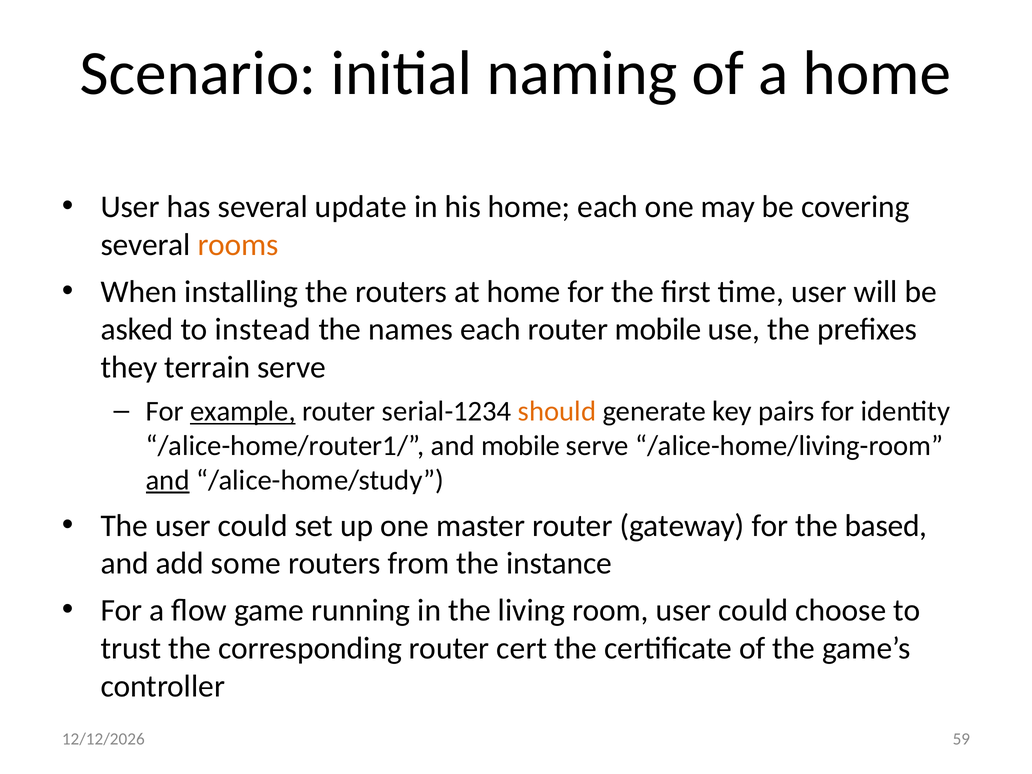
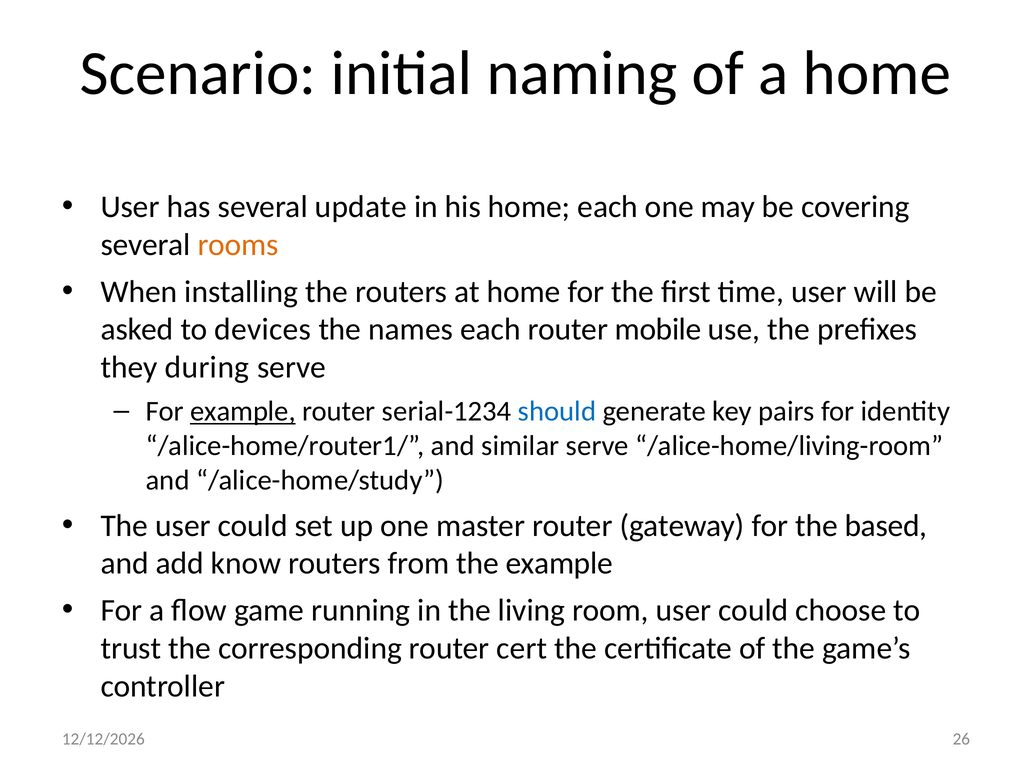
instead: instead -> devices
terrain: terrain -> during
should colour: orange -> blue
and mobile: mobile -> similar
and at (168, 480) underline: present -> none
some: some -> know
the instance: instance -> example
59: 59 -> 26
